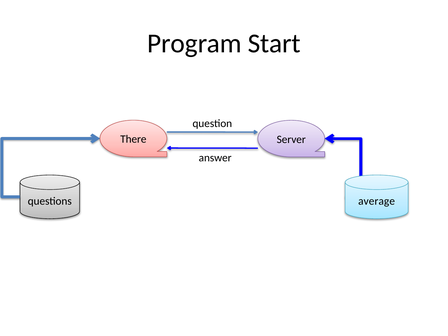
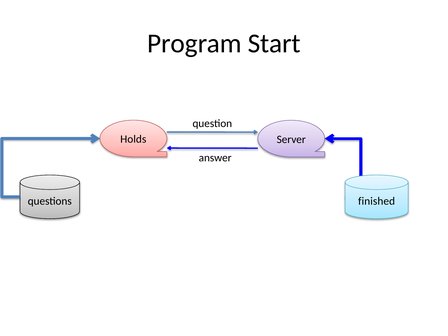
There: There -> Holds
average: average -> finished
